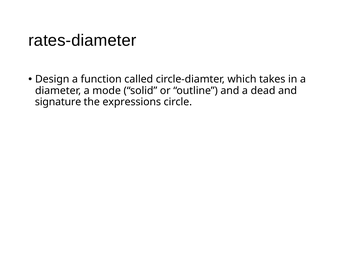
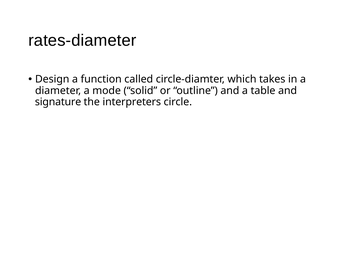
dead: dead -> table
expressions: expressions -> interpreters
